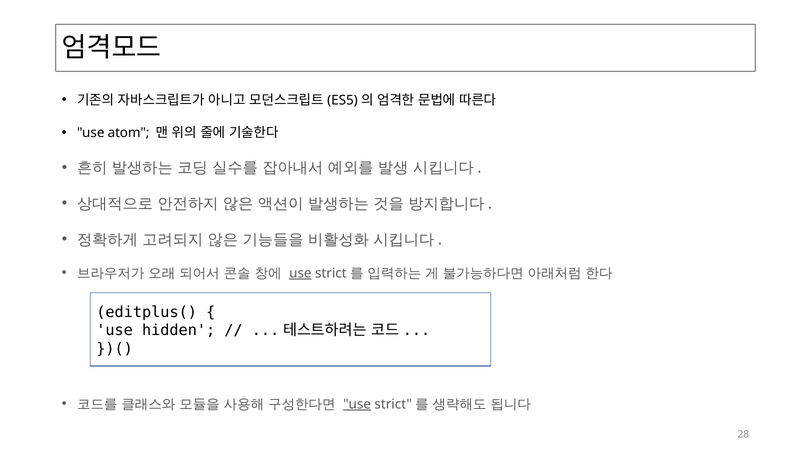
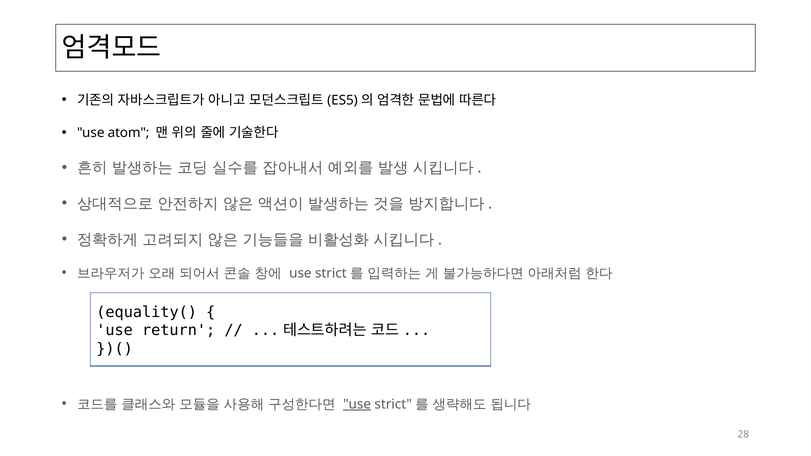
use at (300, 273) underline: present -> none
editplus(: editplus( -> equality(
hidden: hidden -> return
